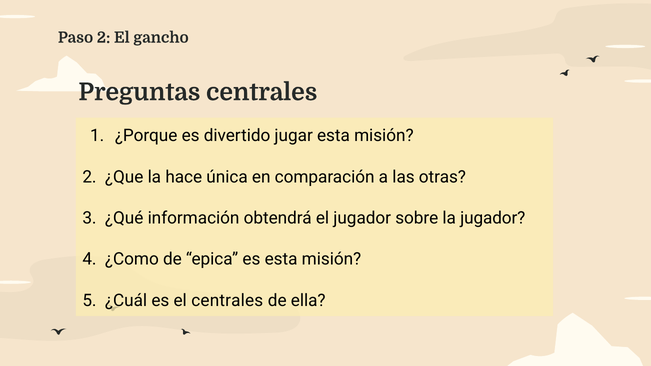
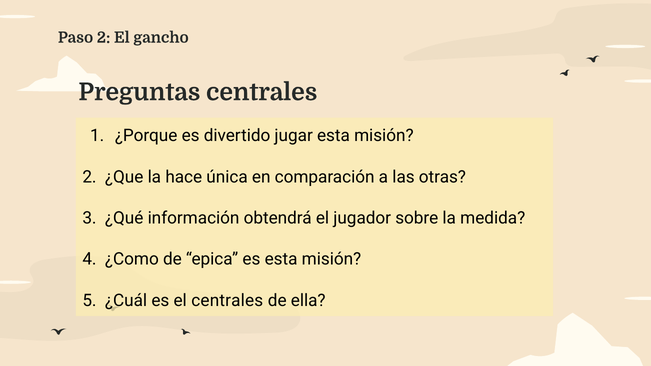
la jugador: jugador -> medida
